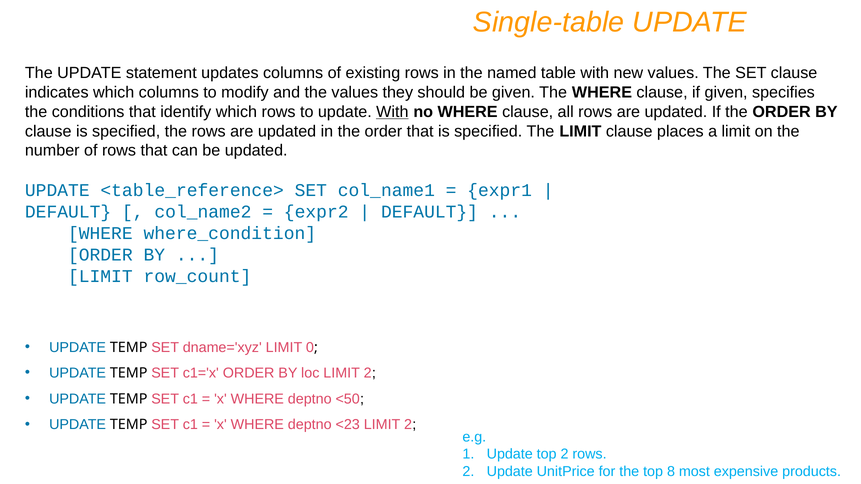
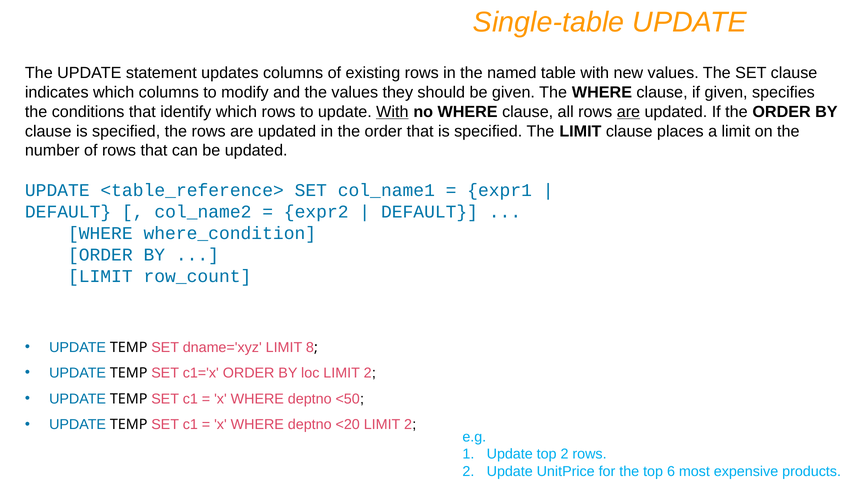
are at (628, 112) underline: none -> present
0: 0 -> 8
<23: <23 -> <20
8: 8 -> 6
